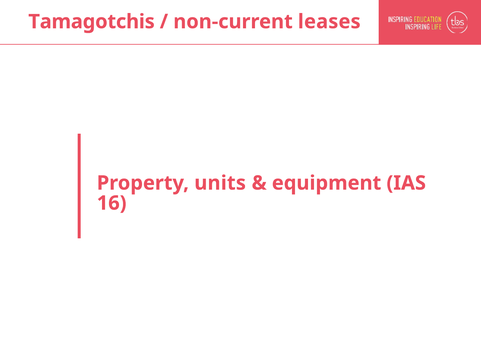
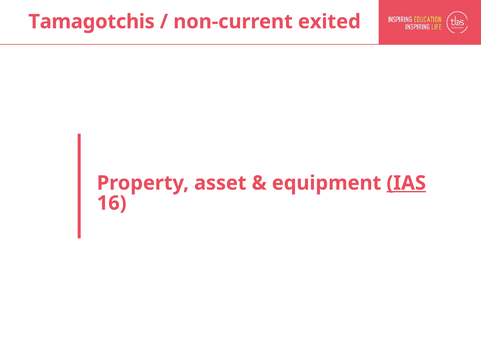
leases: leases -> exited
units: units -> asset
IAS underline: none -> present
